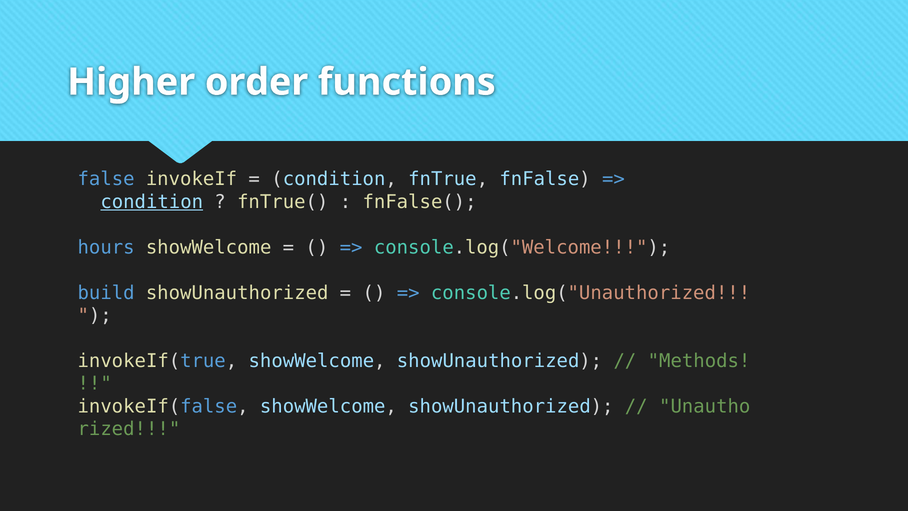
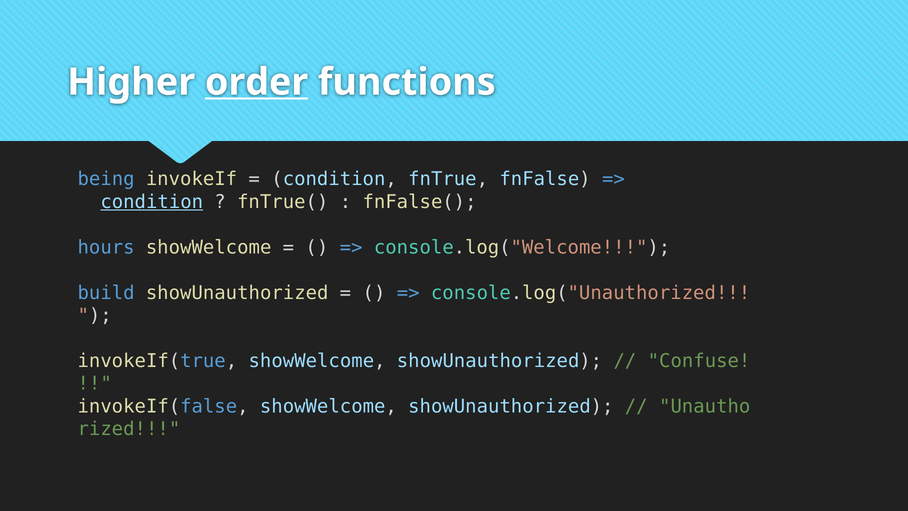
order underline: none -> present
false: false -> being
Methods: Methods -> Confuse
